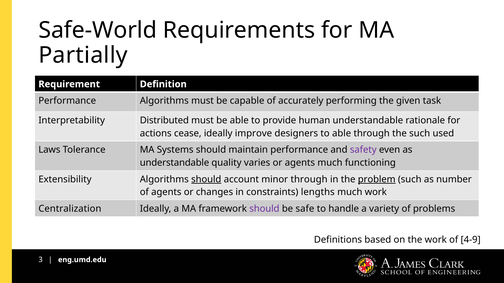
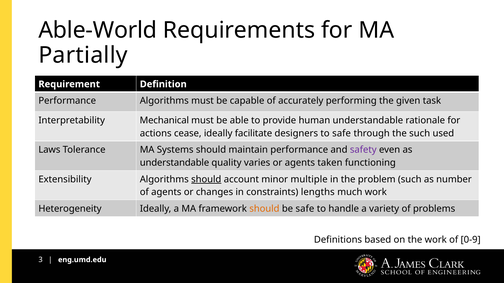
Safe-World: Safe-World -> Able-World
Distributed: Distributed -> Mechanical
improve: improve -> facilitate
to able: able -> safe
agents much: much -> taken
minor through: through -> multiple
problem underline: present -> none
Centralization: Centralization -> Heterogeneity
should at (264, 209) colour: purple -> orange
4-9: 4-9 -> 0-9
